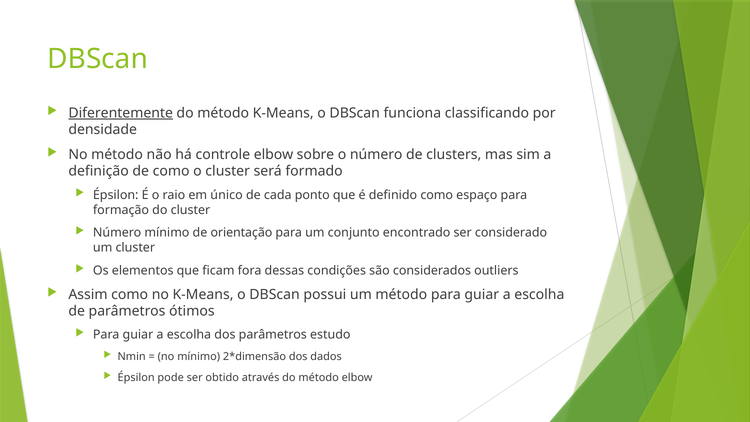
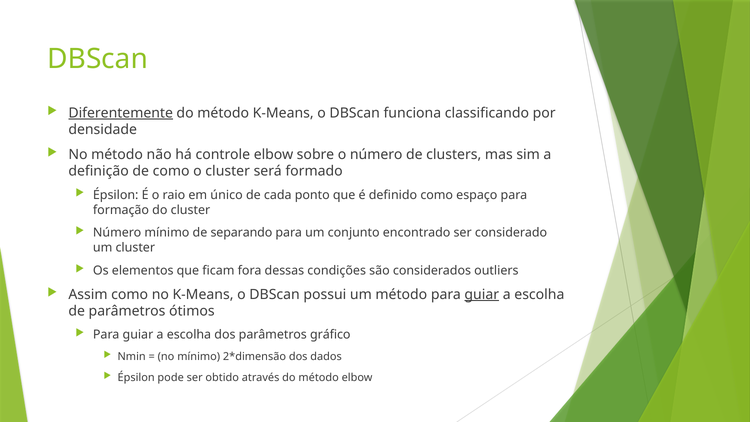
orientação: orientação -> separando
guiar at (482, 294) underline: none -> present
estudo: estudo -> gráfico
